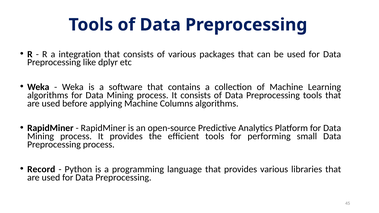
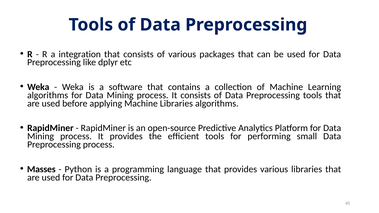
Machine Columns: Columns -> Libraries
Record: Record -> Masses
